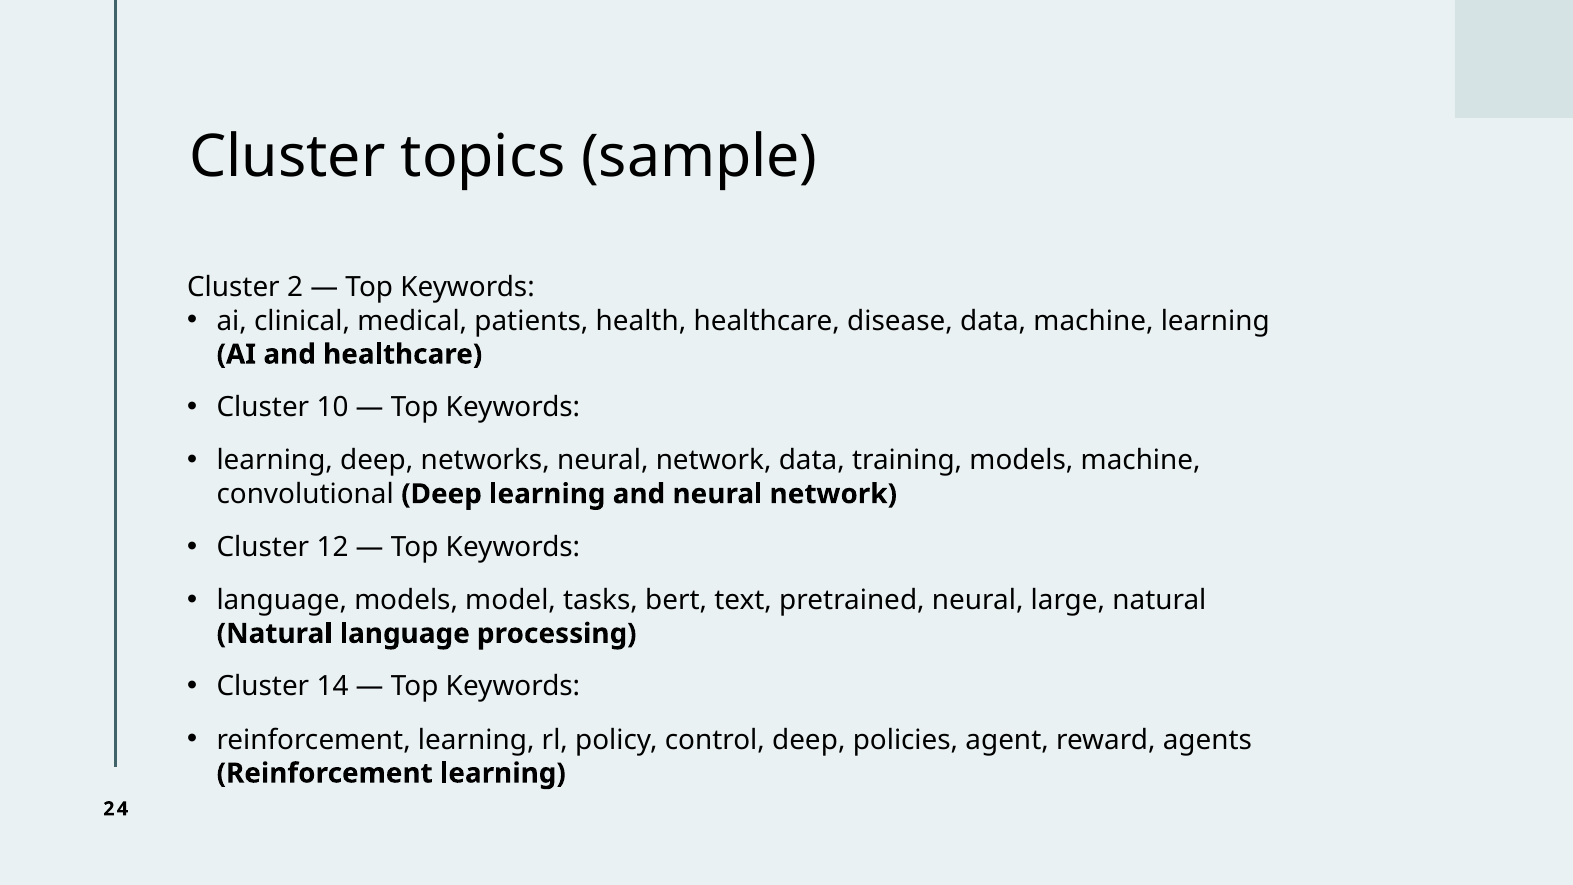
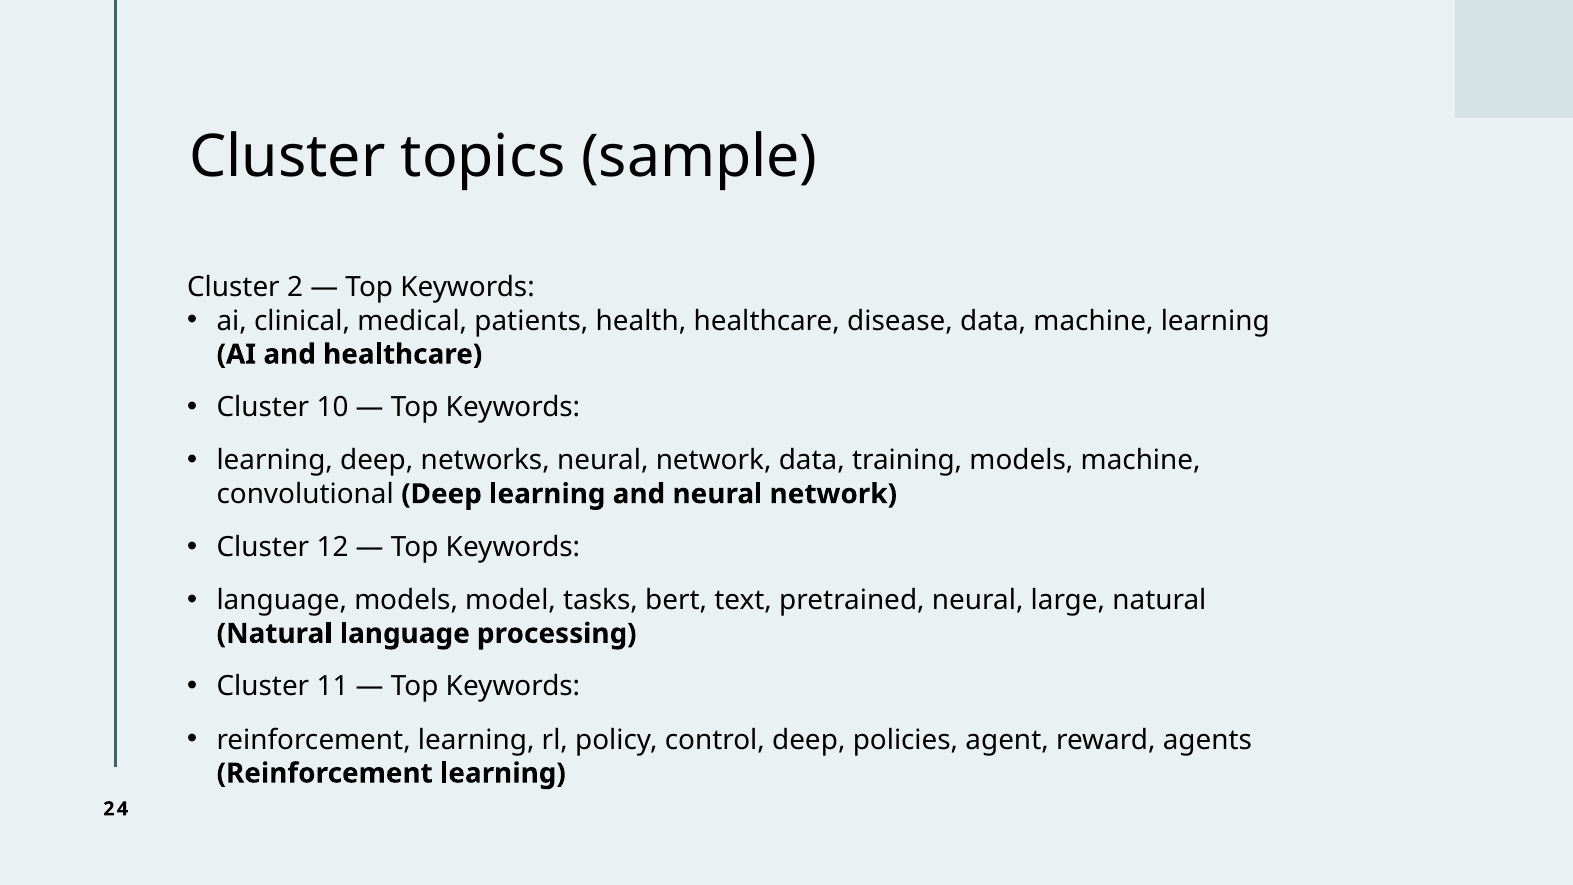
14: 14 -> 11
